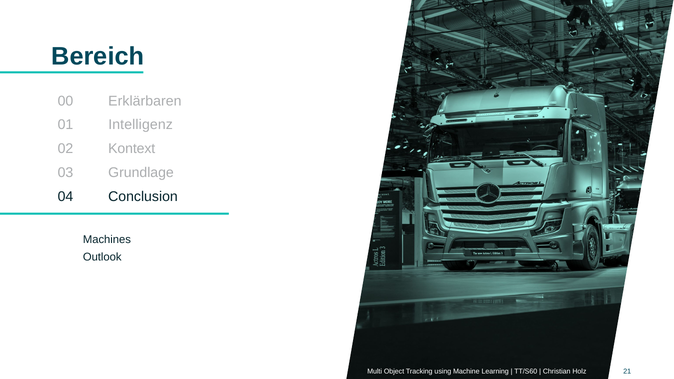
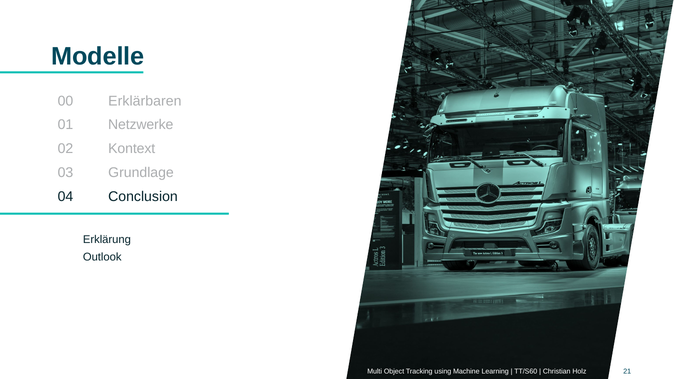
Bereich: Bereich -> Modelle
Intelligenz: Intelligenz -> Netzwerke
Machines: Machines -> Erklärung
